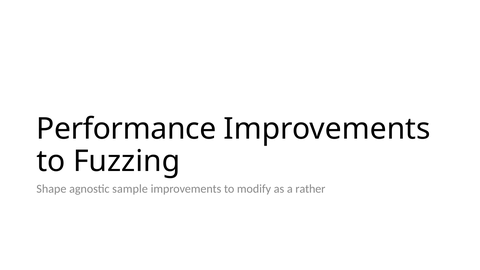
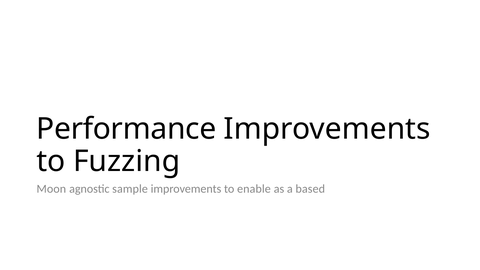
Shape: Shape -> Moon
modify: modify -> enable
rather: rather -> based
